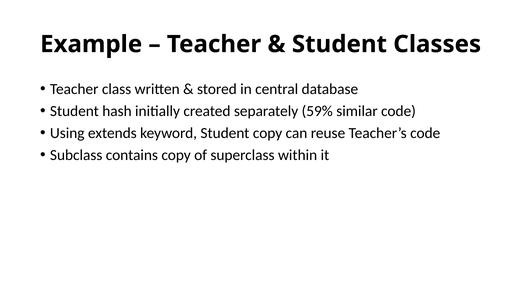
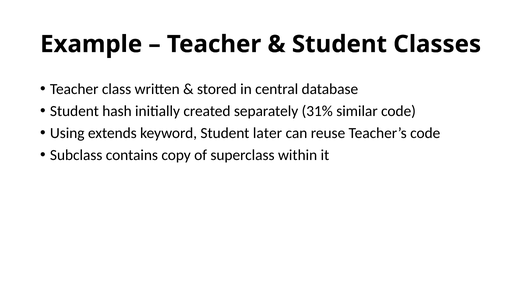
59%: 59% -> 31%
Student copy: copy -> later
